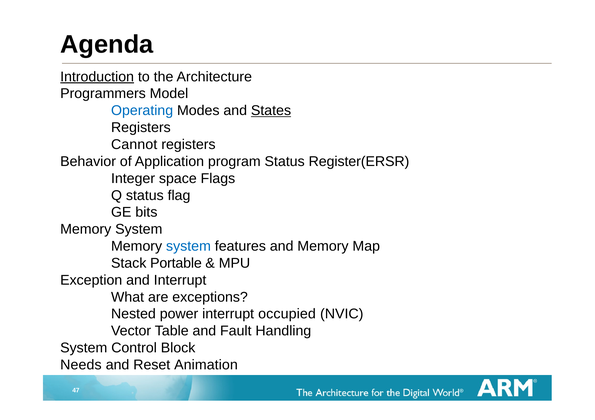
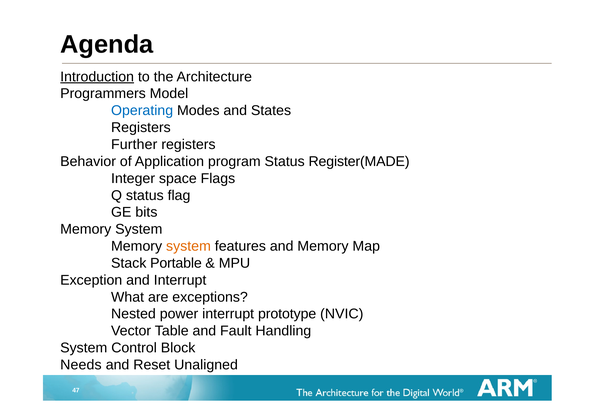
States underline: present -> none
Cannot: Cannot -> Further
Register(ERSR: Register(ERSR -> Register(MADE
system at (188, 246) colour: blue -> orange
occupied: occupied -> prototype
Animation: Animation -> Unaligned
